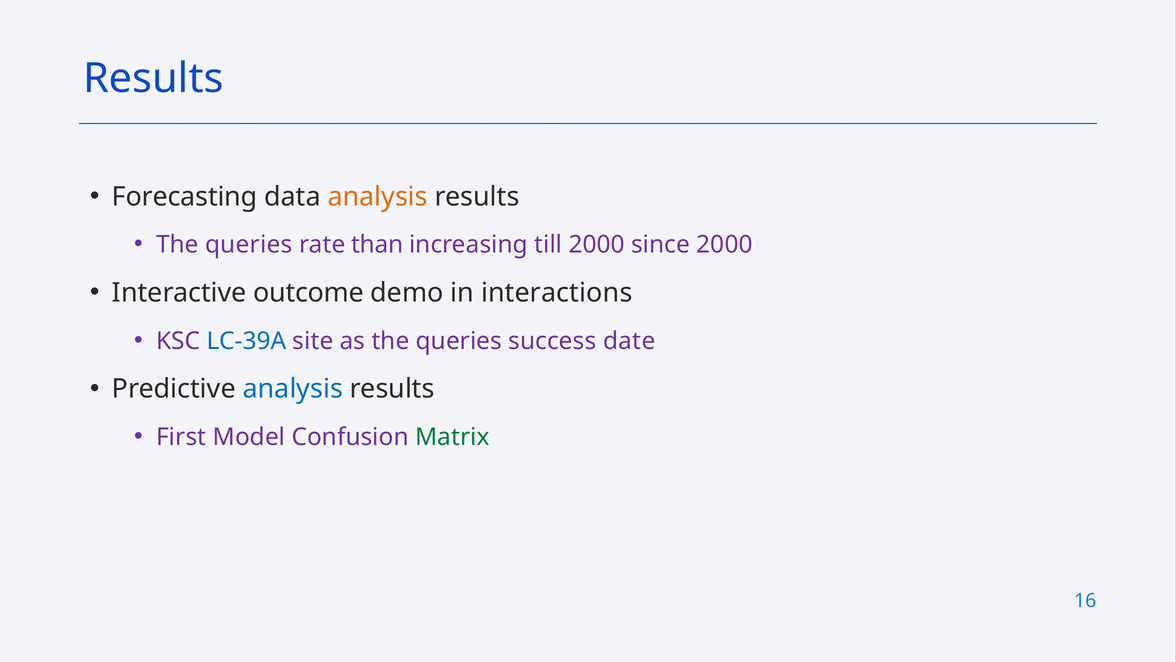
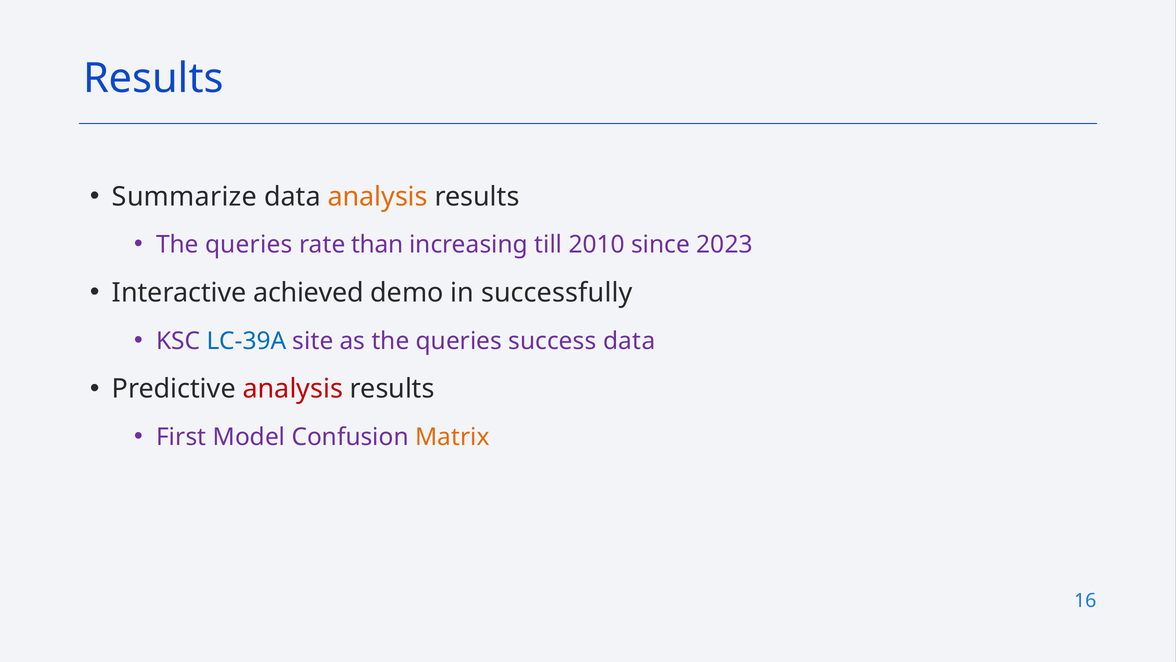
Forecasting: Forecasting -> Summarize
till 2000: 2000 -> 2010
since 2000: 2000 -> 2023
outcome: outcome -> achieved
interactions: interactions -> successfully
success date: date -> data
analysis at (293, 389) colour: blue -> red
Matrix colour: green -> orange
